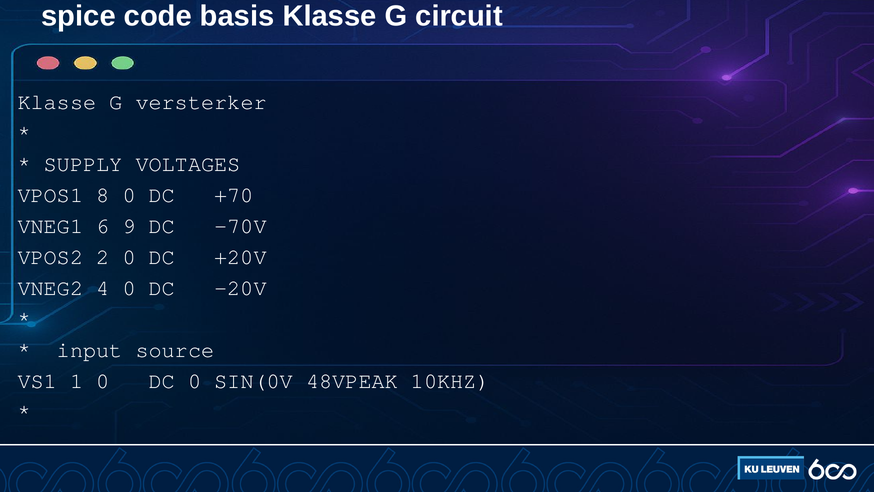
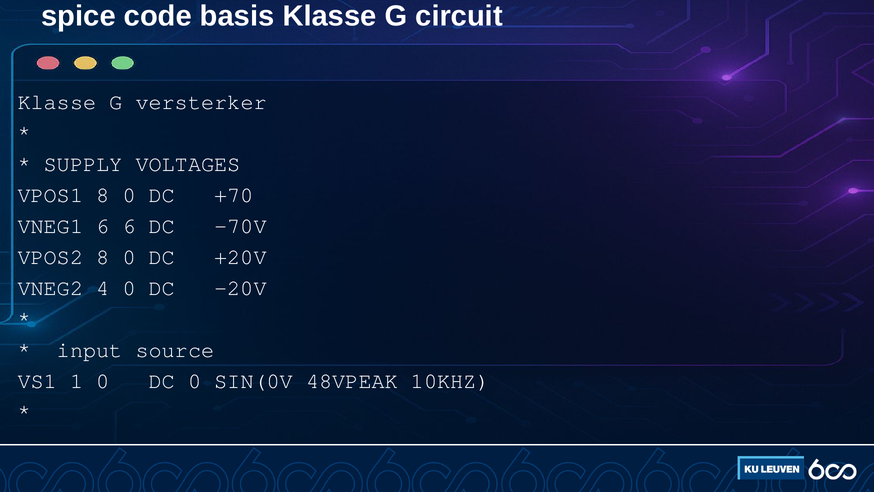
6 9: 9 -> 6
VPOS2 2: 2 -> 8
